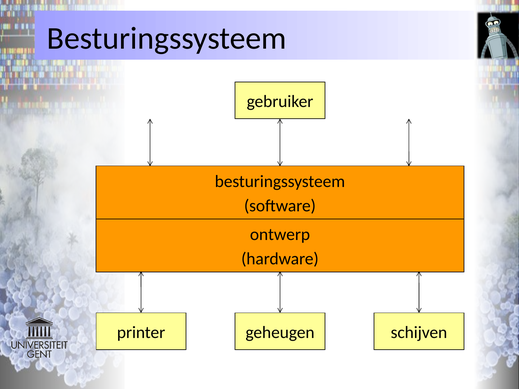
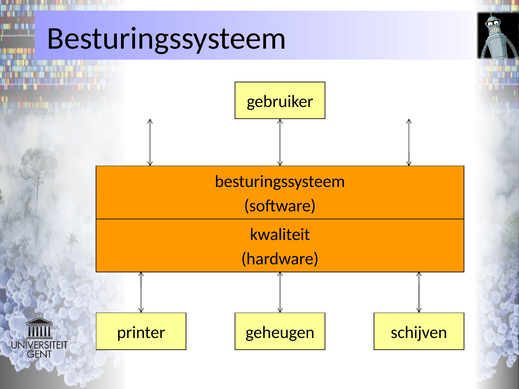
ontwerp: ontwerp -> kwaliteit
